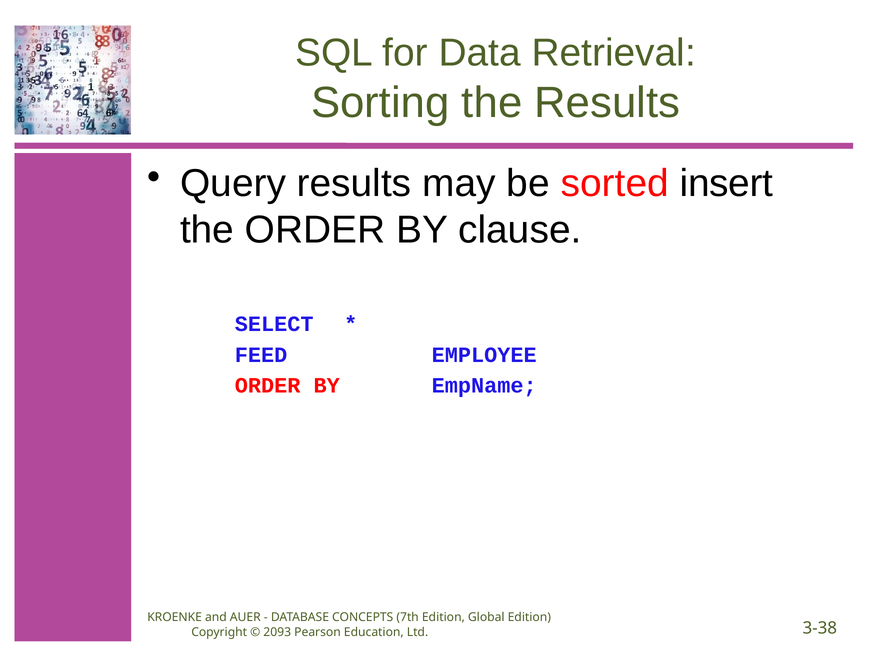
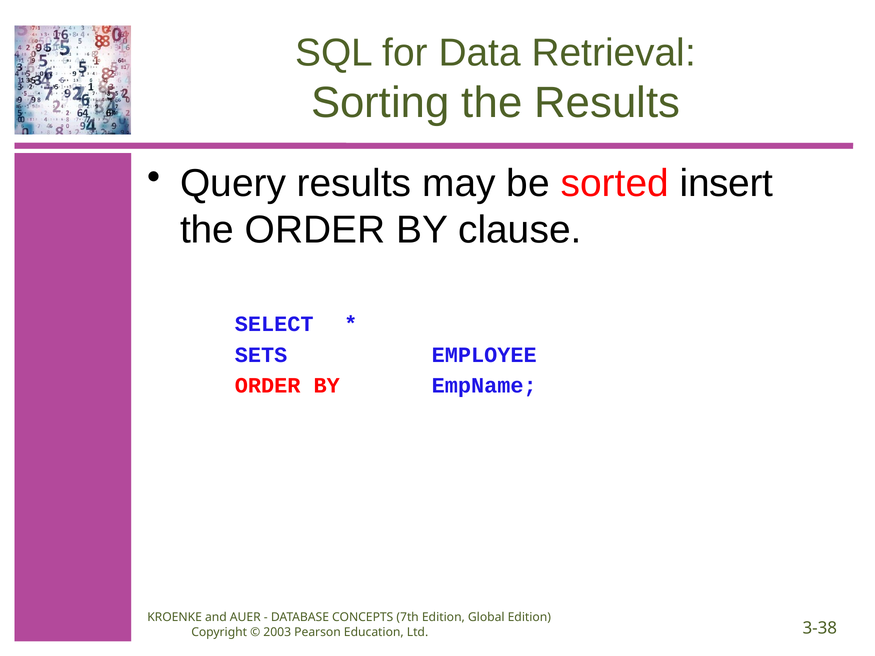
FEED: FEED -> SETS
2093: 2093 -> 2003
